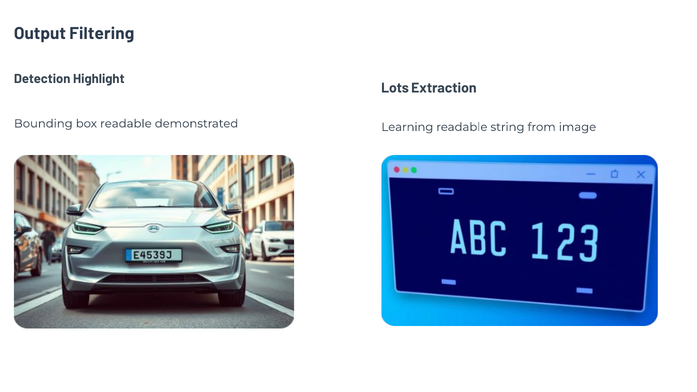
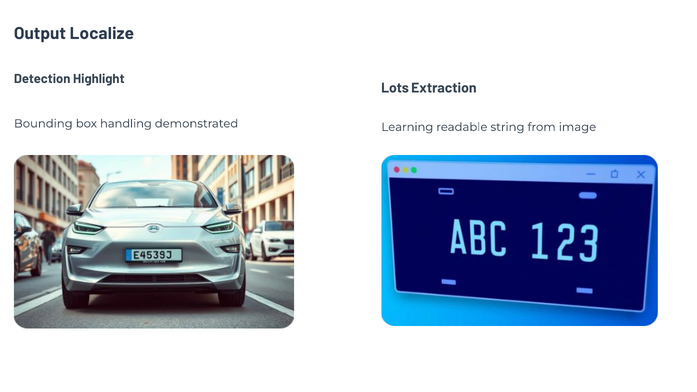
Filtering: Filtering -> Localize
box readable: readable -> handling
